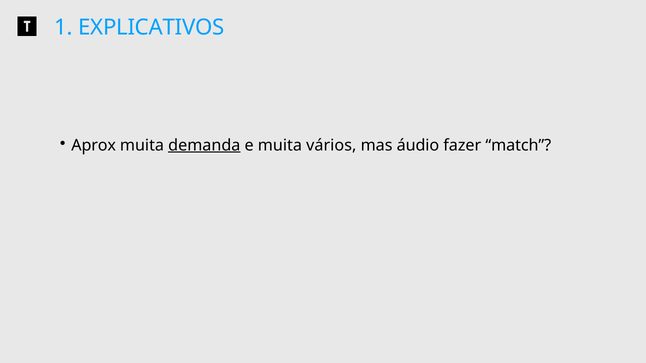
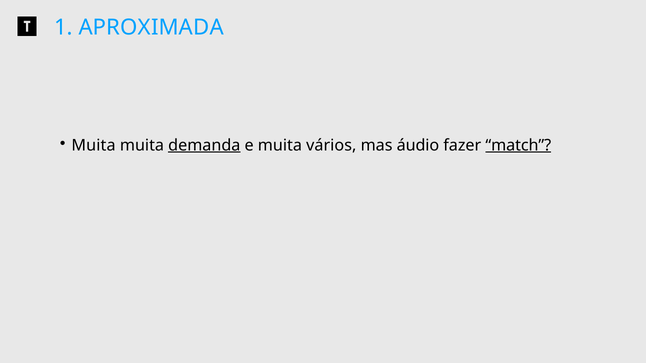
EXPLICATIVOS: EXPLICATIVOS -> APROXIMADA
Aprox at (94, 145): Aprox -> Muita
match underline: none -> present
